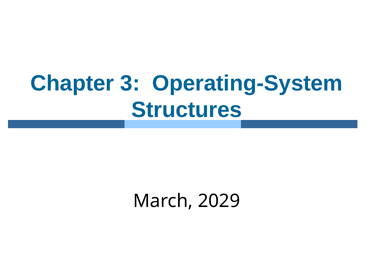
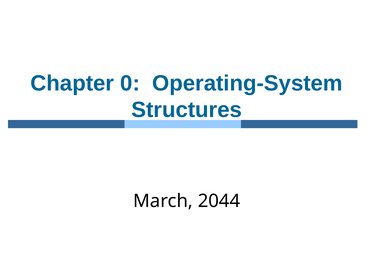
3: 3 -> 0
2029: 2029 -> 2044
